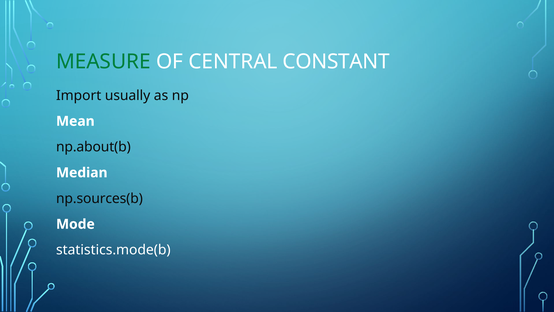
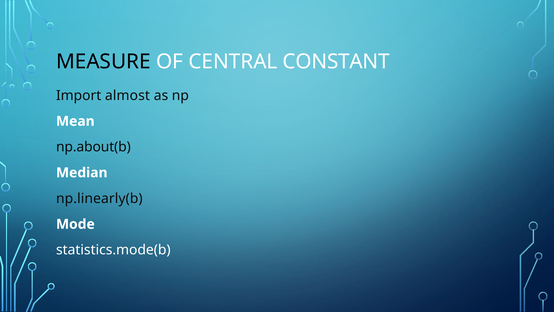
MEASURE colour: green -> black
usually: usually -> almost
np.sources(b: np.sources(b -> np.linearly(b
